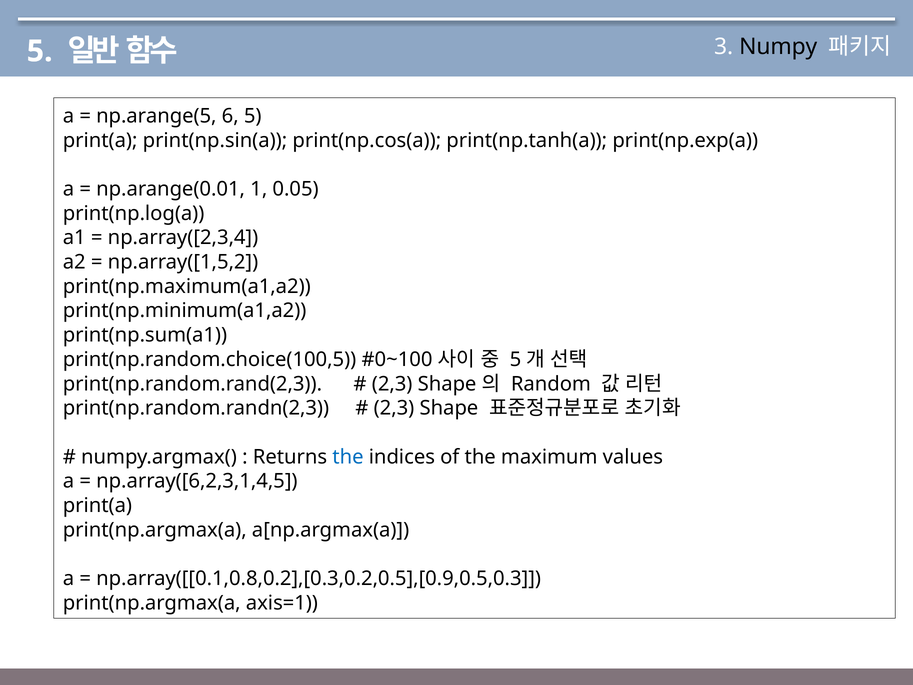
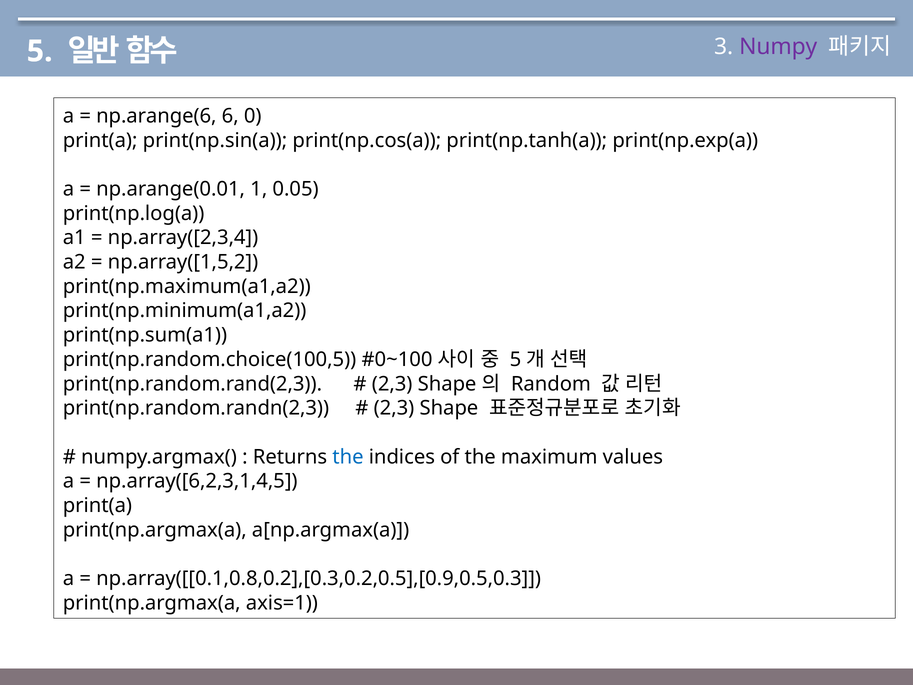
Numpy colour: black -> purple
np.arange(5: np.arange(5 -> np.arange(6
6 5: 5 -> 0
